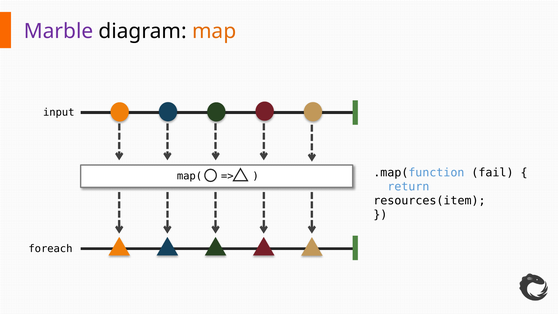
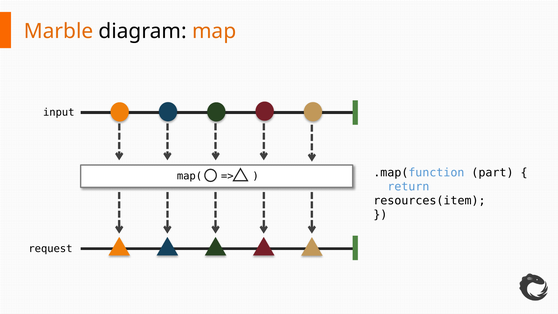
Marble colour: purple -> orange
fail: fail -> part
foreach: foreach -> request
